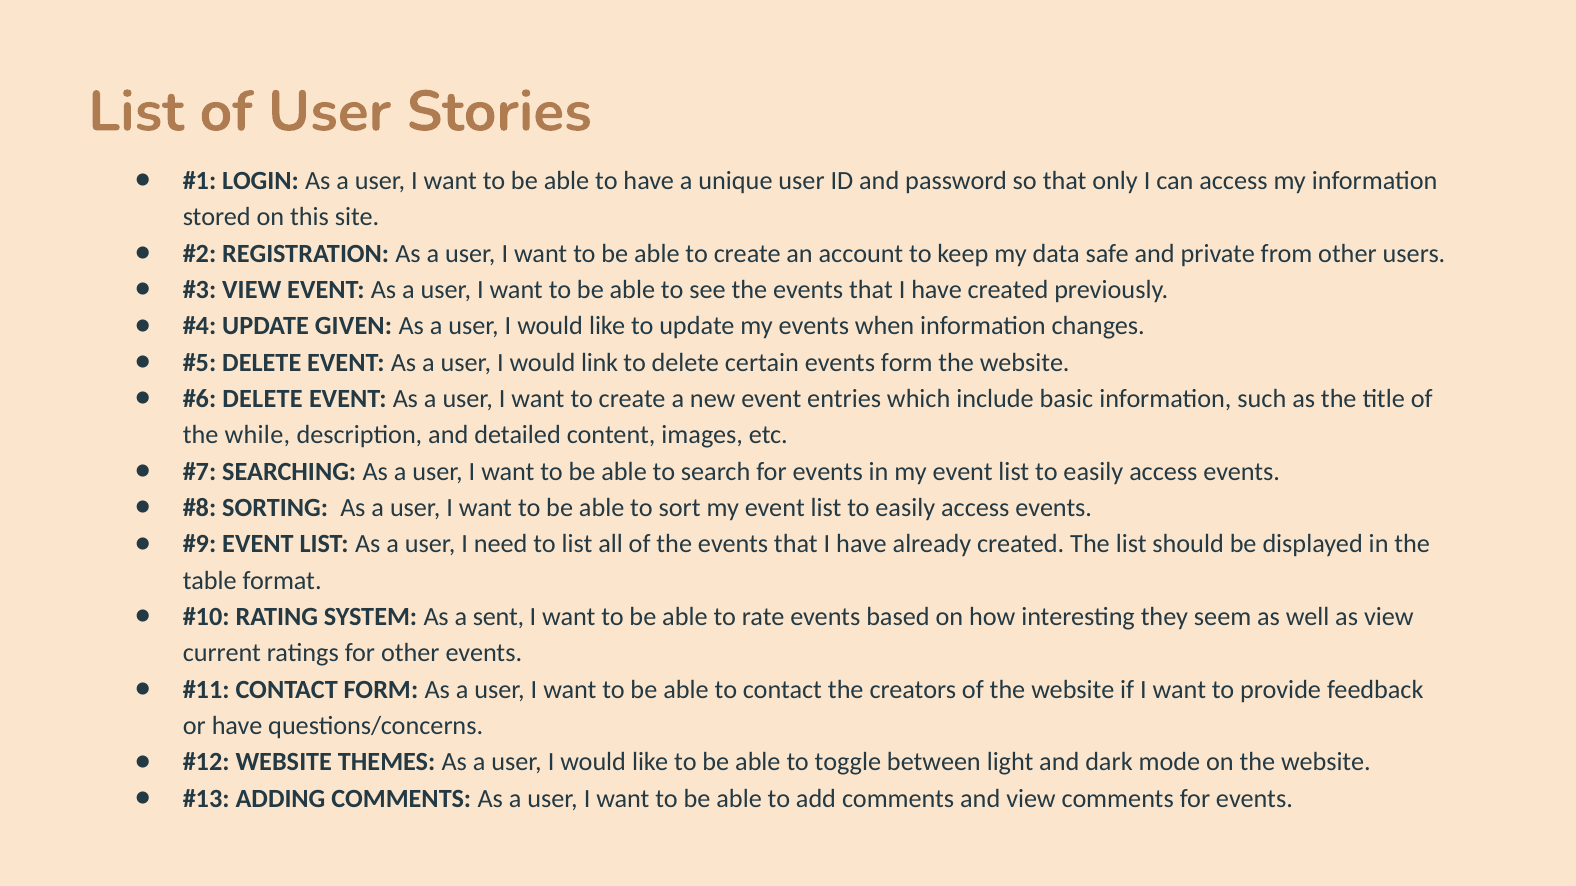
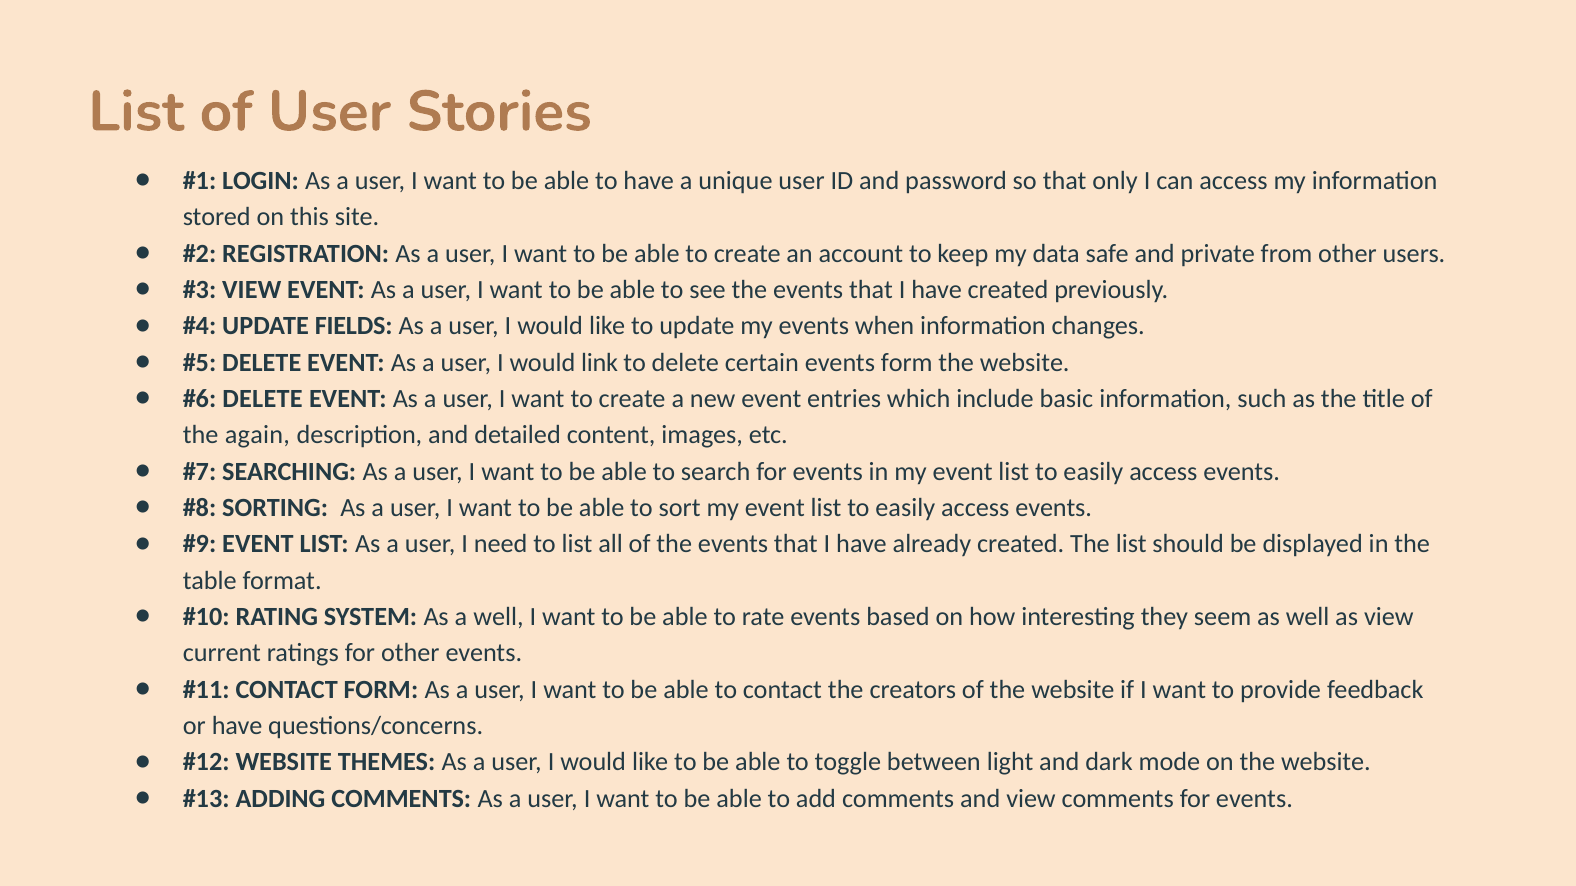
GIVEN: GIVEN -> FIELDS
while: while -> again
a sent: sent -> well
